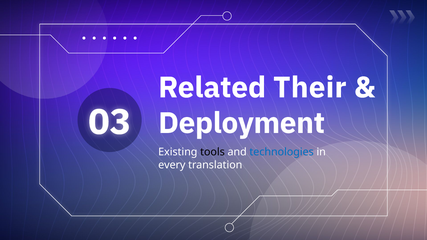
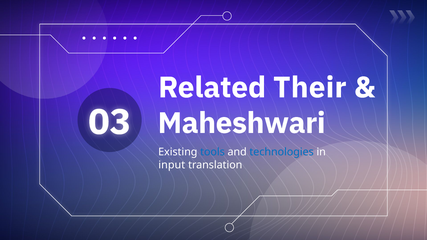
Deployment: Deployment -> Maheshwari
tools colour: black -> blue
every: every -> input
